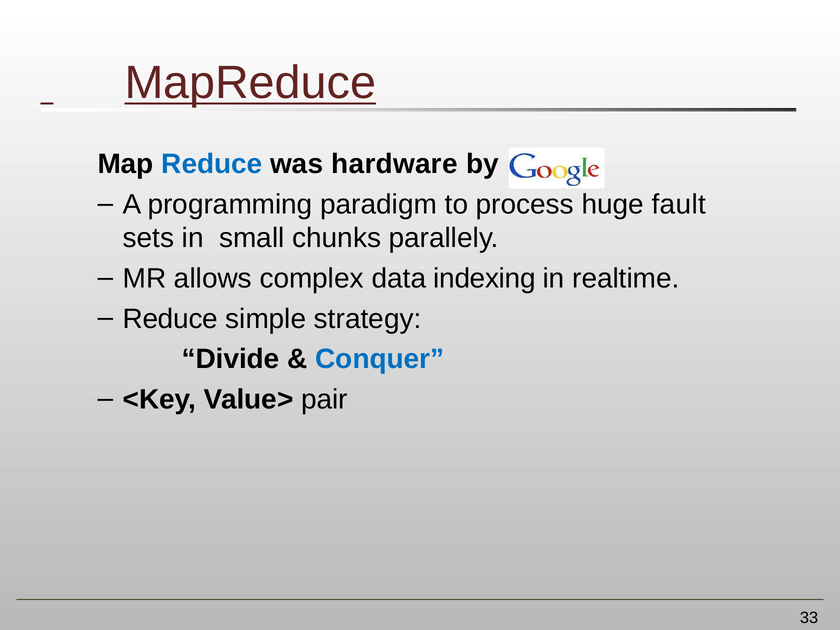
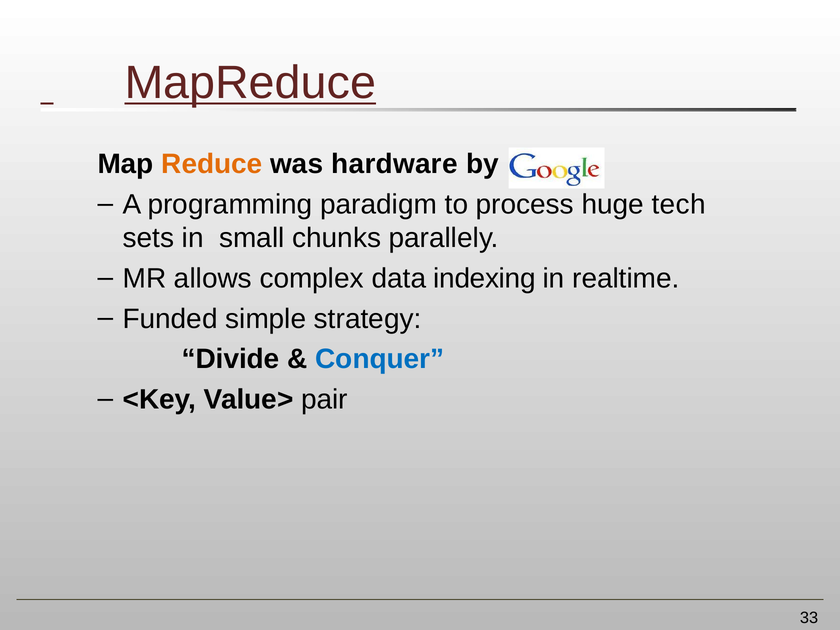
Reduce at (212, 164) colour: blue -> orange
fault: fault -> tech
Reduce at (170, 319): Reduce -> Funded
